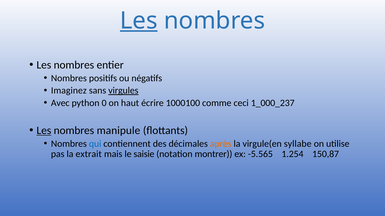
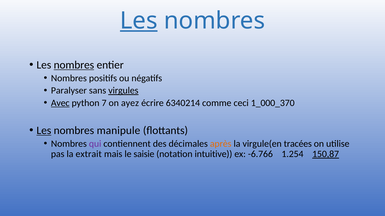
nombres at (74, 65) underline: none -> present
Imaginez: Imaginez -> Paralyser
Avec underline: none -> present
0: 0 -> 7
haut: haut -> ayez
1000100: 1000100 -> 6340214
1_000_237: 1_000_237 -> 1_000_370
qui colour: blue -> purple
syllabe: syllabe -> tracées
montrer: montrer -> intuitive
-5.565: -5.565 -> -6.766
150,87 underline: none -> present
